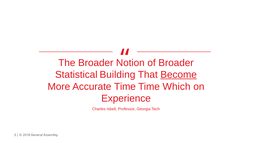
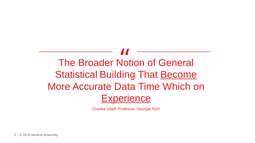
of Broader: Broader -> General
Accurate Time: Time -> Data
Experience underline: none -> present
